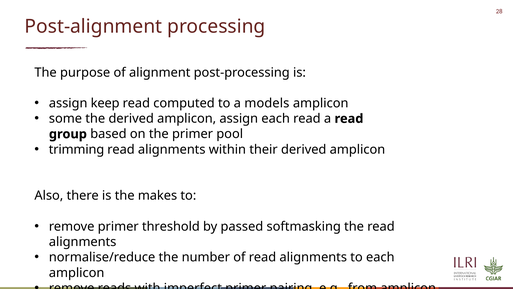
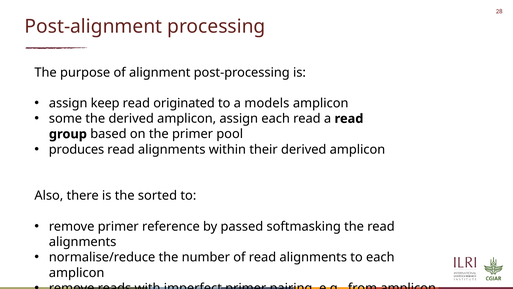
computed: computed -> originated
trimming: trimming -> produces
makes: makes -> sorted
threshold: threshold -> reference
